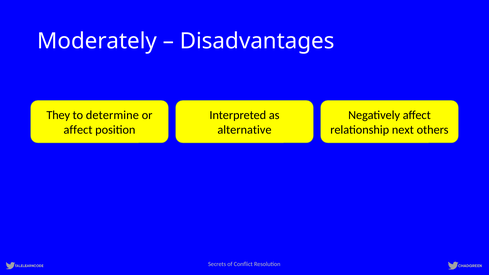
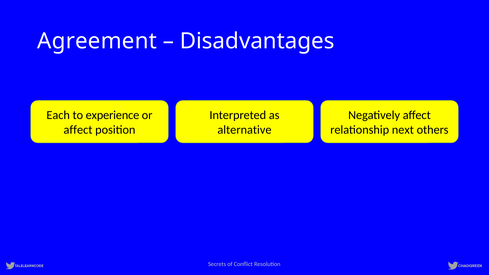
Moderately: Moderately -> Agreement
They: They -> Each
determine: determine -> experience
